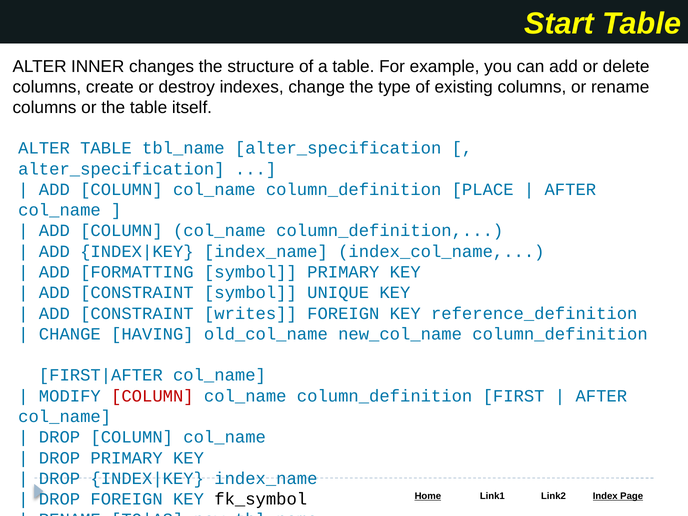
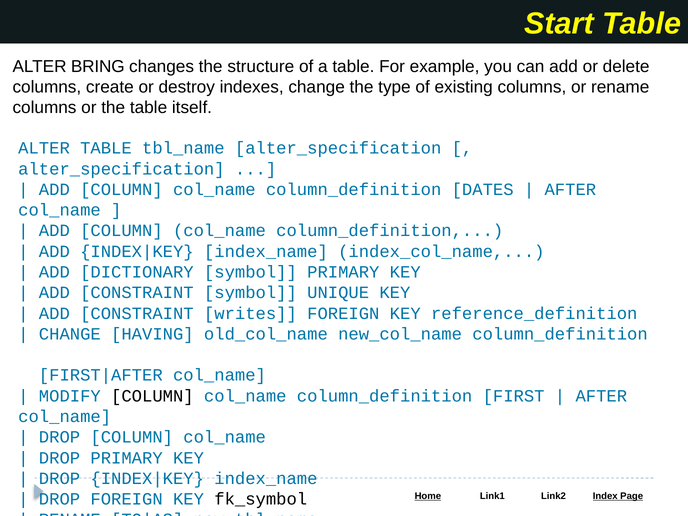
INNER: INNER -> BRING
PLACE: PLACE -> DATES
FORMATTING: FORMATTING -> DICTIONARY
COLUMN at (152, 396) colour: red -> black
